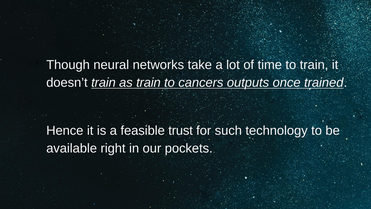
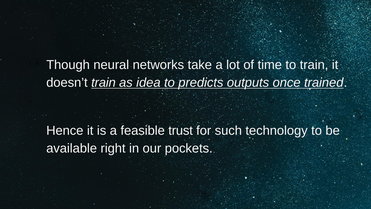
as train: train -> idea
cancers: cancers -> predicts
